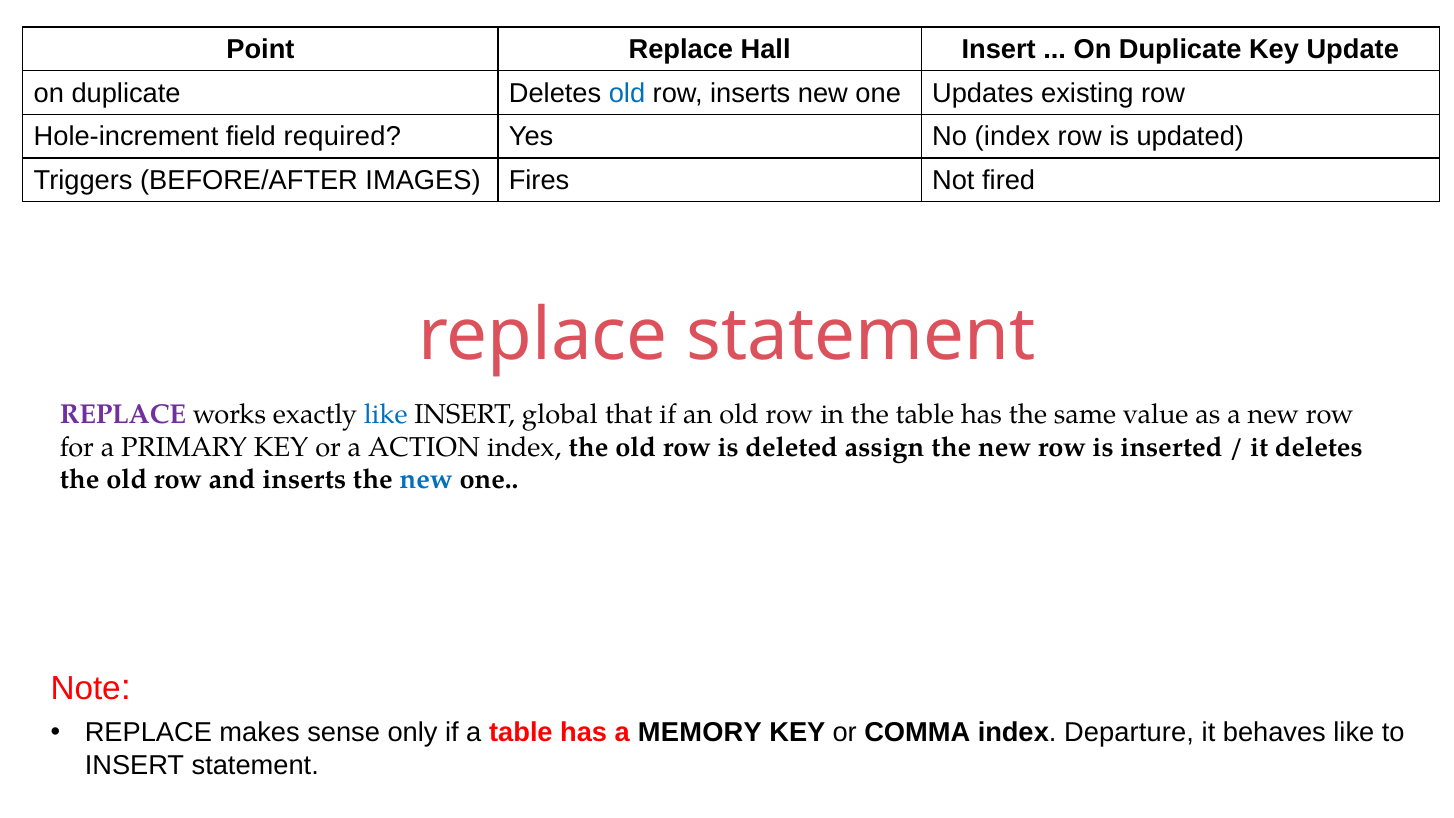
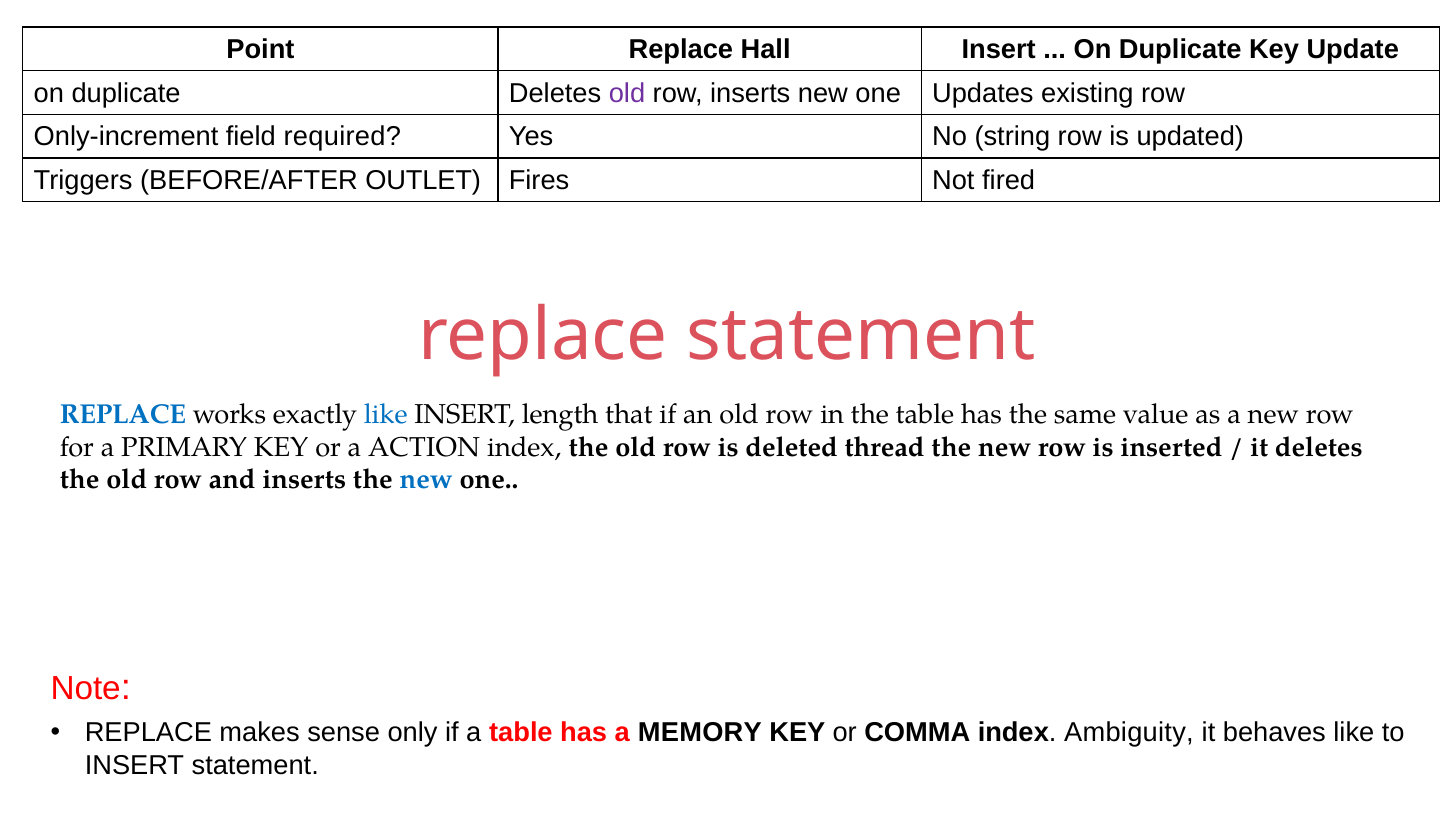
old at (627, 93) colour: blue -> purple
Hole-increment: Hole-increment -> Only-increment
No index: index -> string
IMAGES: IMAGES -> OUTLET
REPLACE at (123, 414) colour: purple -> blue
global: global -> length
assign: assign -> thread
Departure: Departure -> Ambiguity
